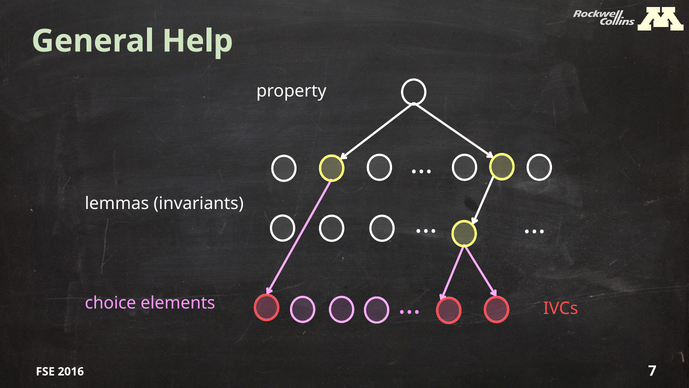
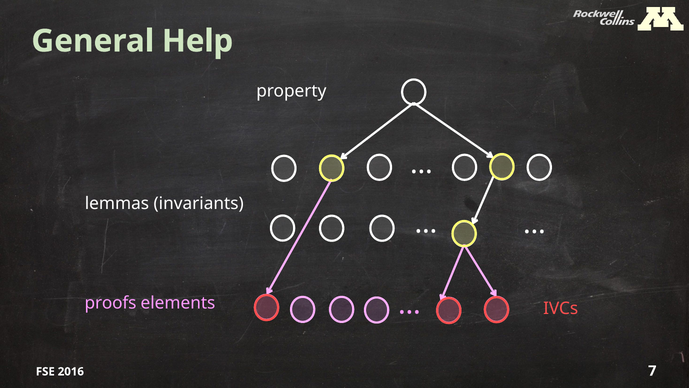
choice: choice -> proofs
